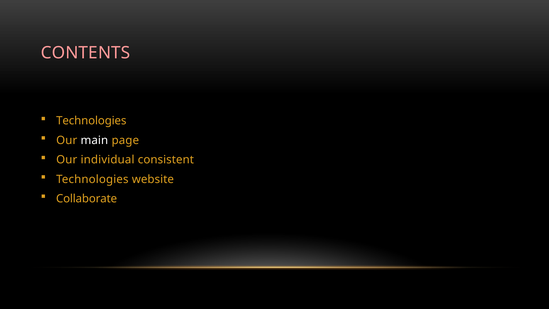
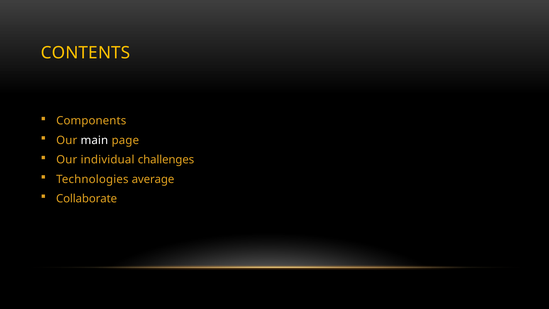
CONTENTS colour: pink -> yellow
Technologies at (91, 121): Technologies -> Components
consistent: consistent -> challenges
website: website -> average
